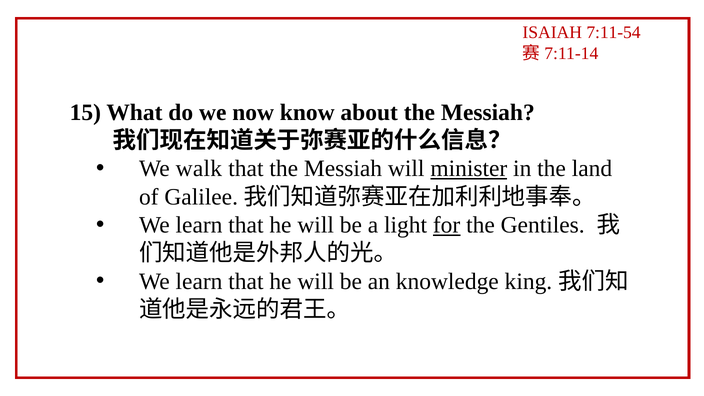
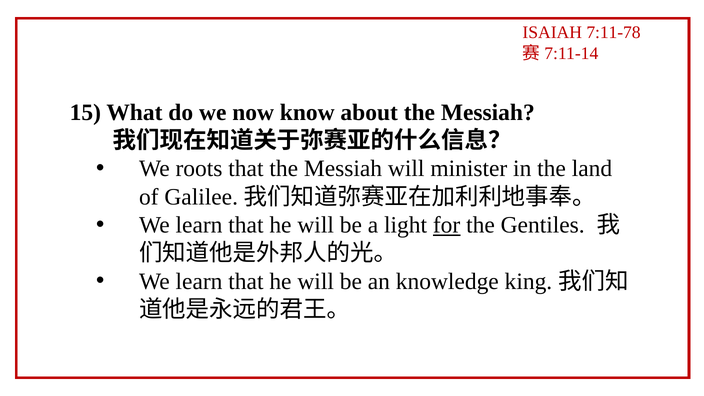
7:11-54: 7:11-54 -> 7:11-78
walk: walk -> roots
minister underline: present -> none
